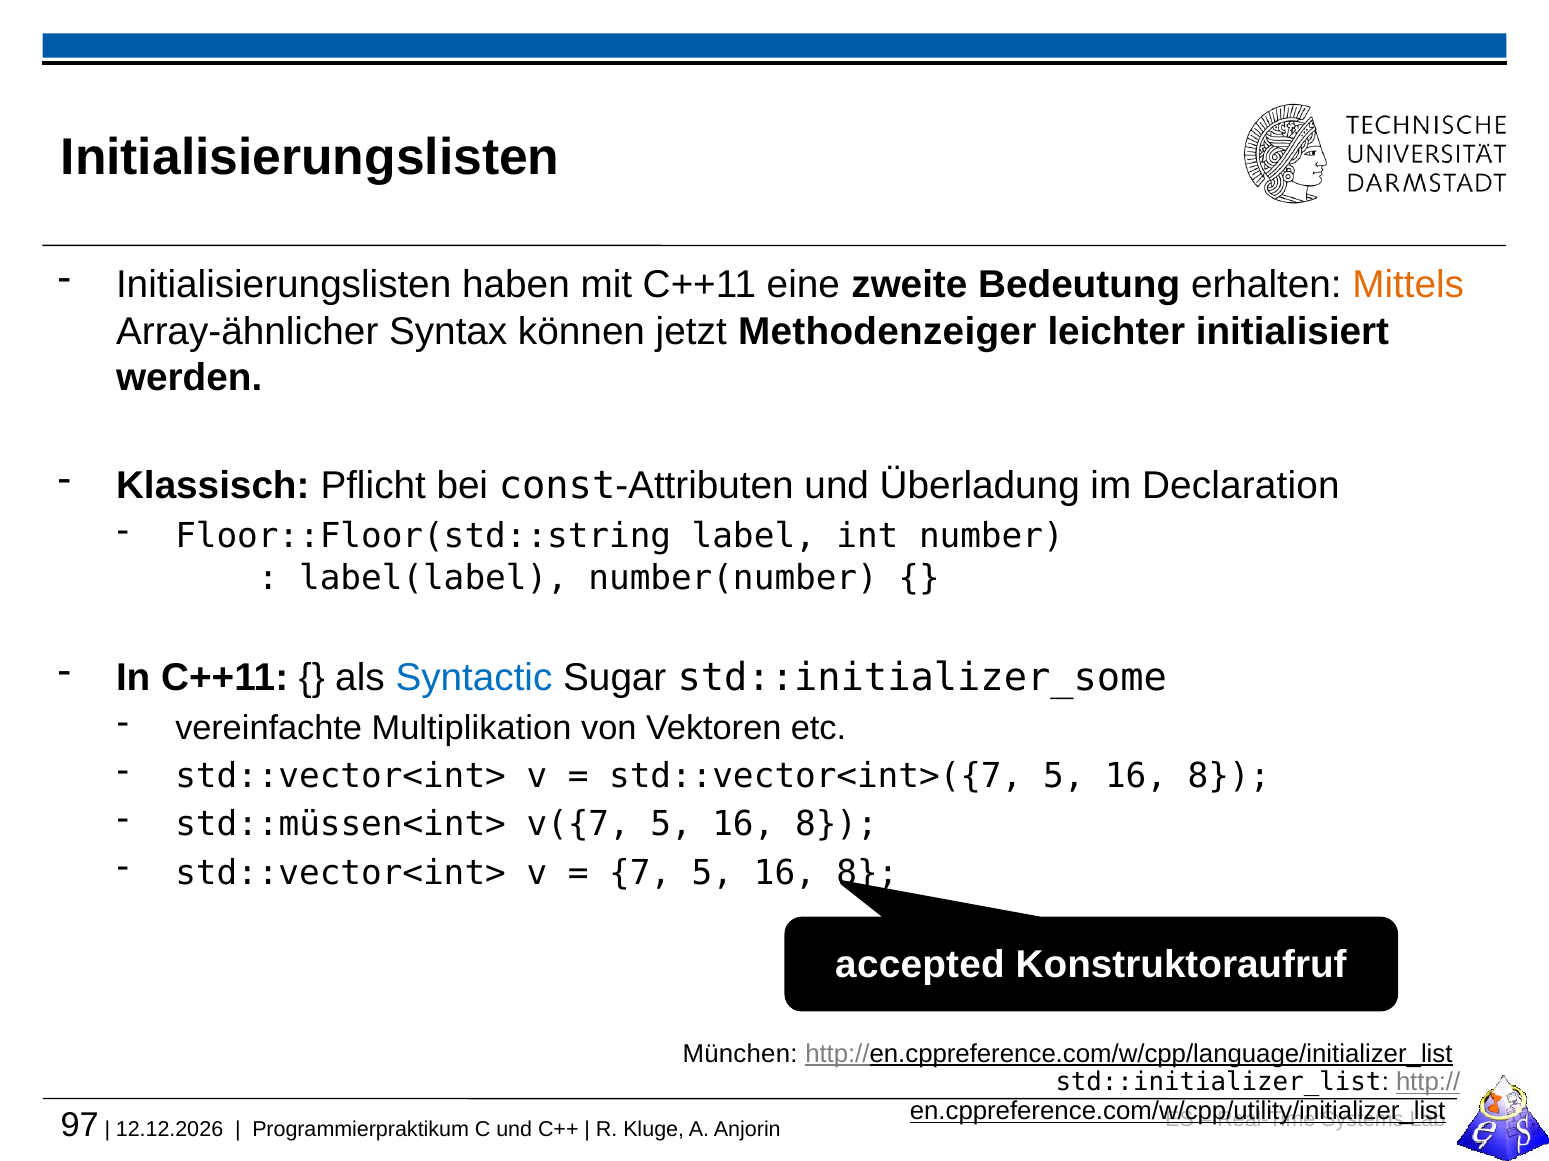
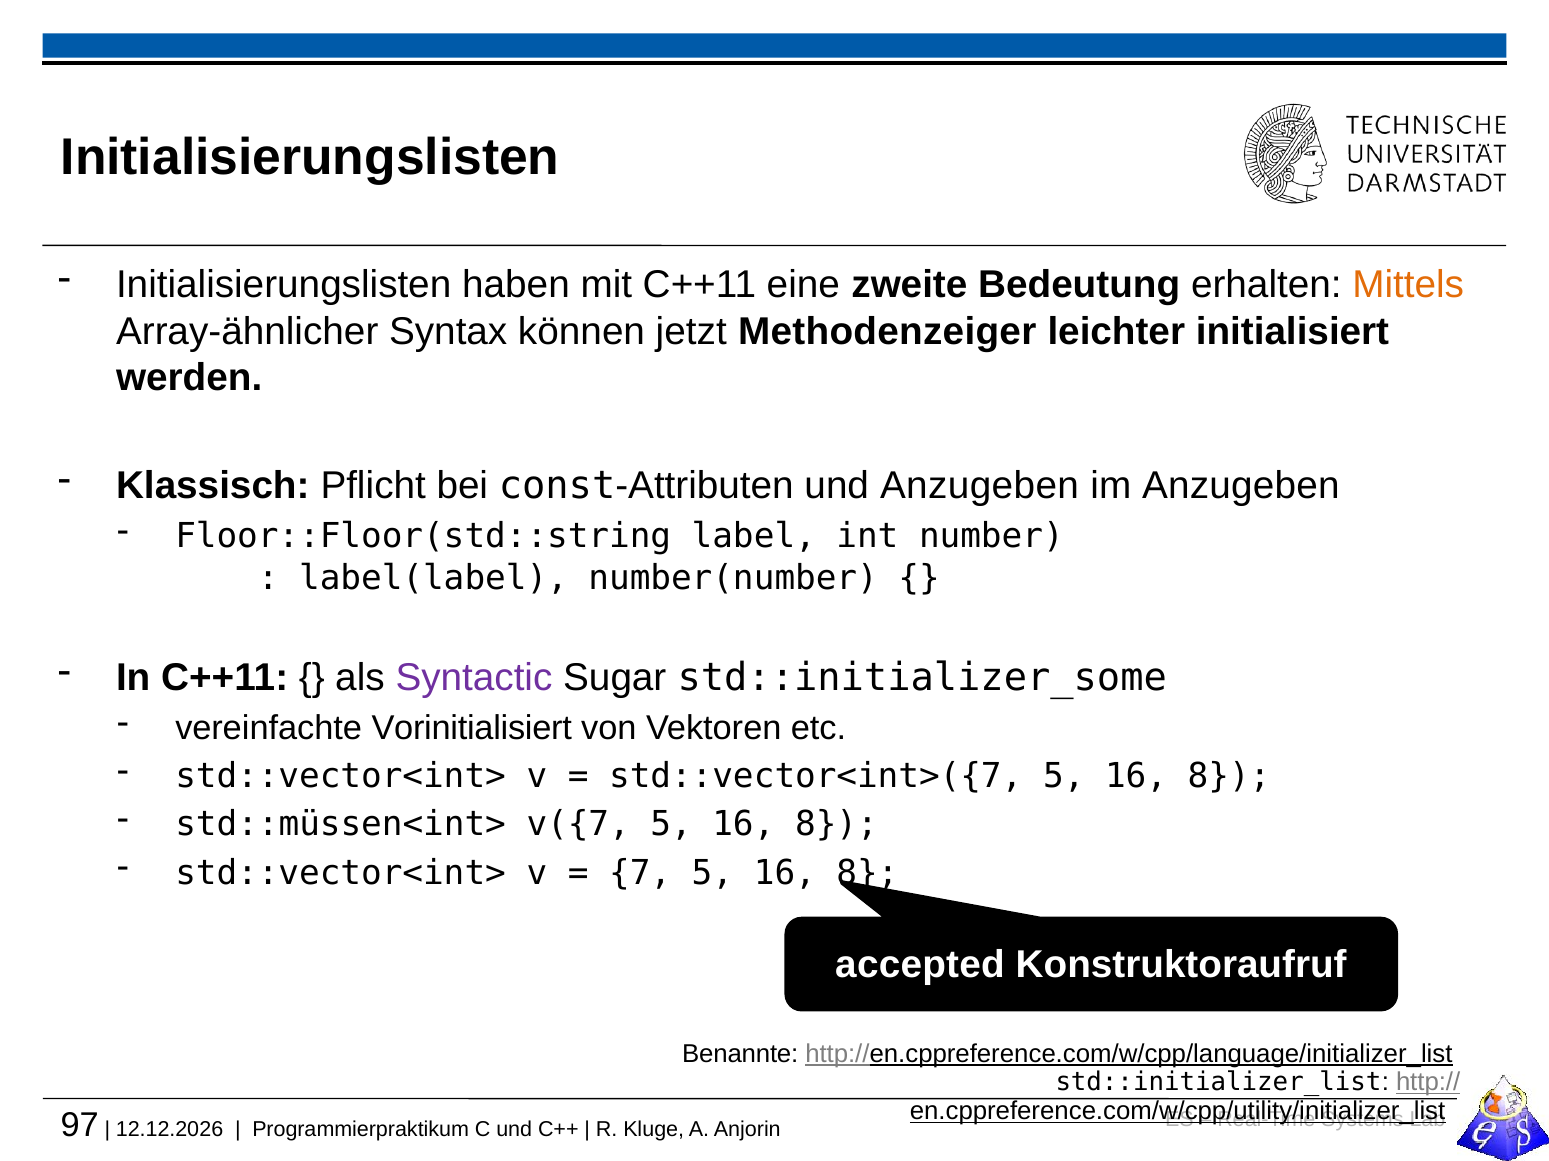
und Überladung: Überladung -> Anzugeben
im Declaration: Declaration -> Anzugeben
Syntactic colour: blue -> purple
Multiplikation: Multiplikation -> Vorinitialisiert
München: München -> Benannte
